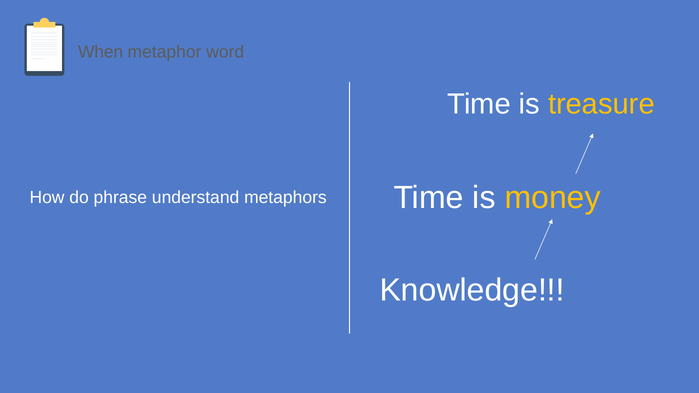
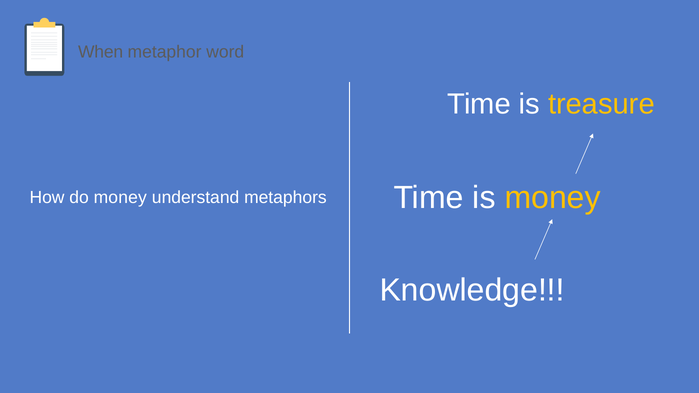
do phrase: phrase -> money
